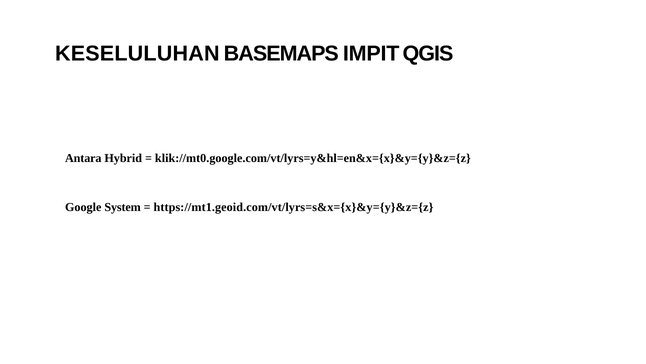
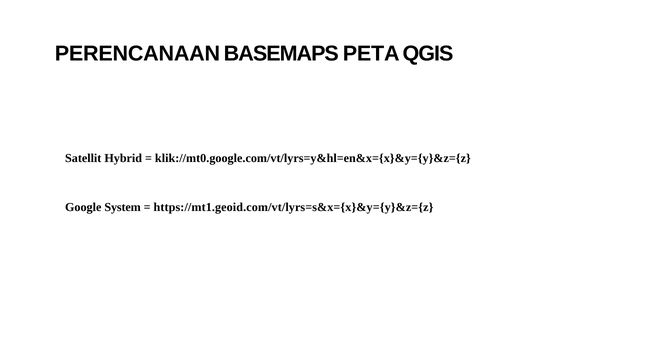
KESELULUHAN: KESELULUHAN -> PERENCANAAN
IMPIT: IMPIT -> PETA
Antara: Antara -> Satellit
